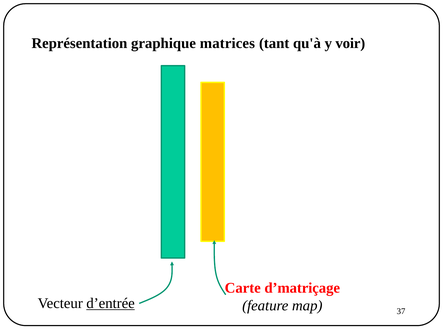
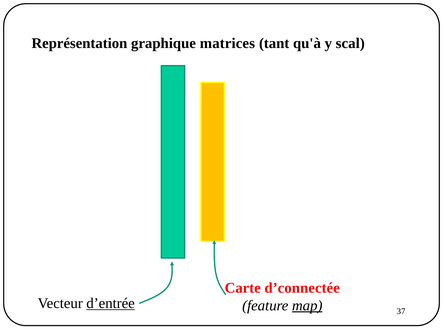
voir: voir -> scal
d’matriçage: d’matriçage -> d’connectée
map underline: none -> present
